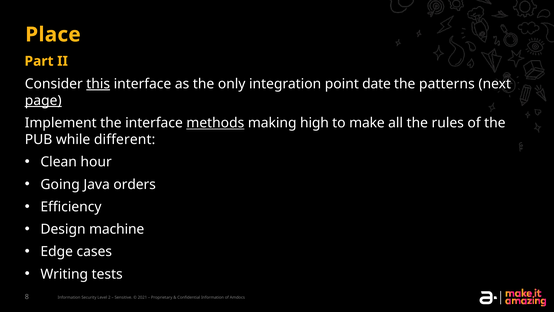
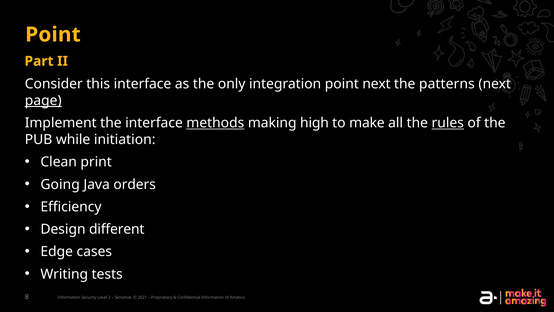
Place at (53, 35): Place -> Point
this underline: present -> none
point date: date -> next
rules underline: none -> present
different: different -> initiation
hour: hour -> print
machine: machine -> different
